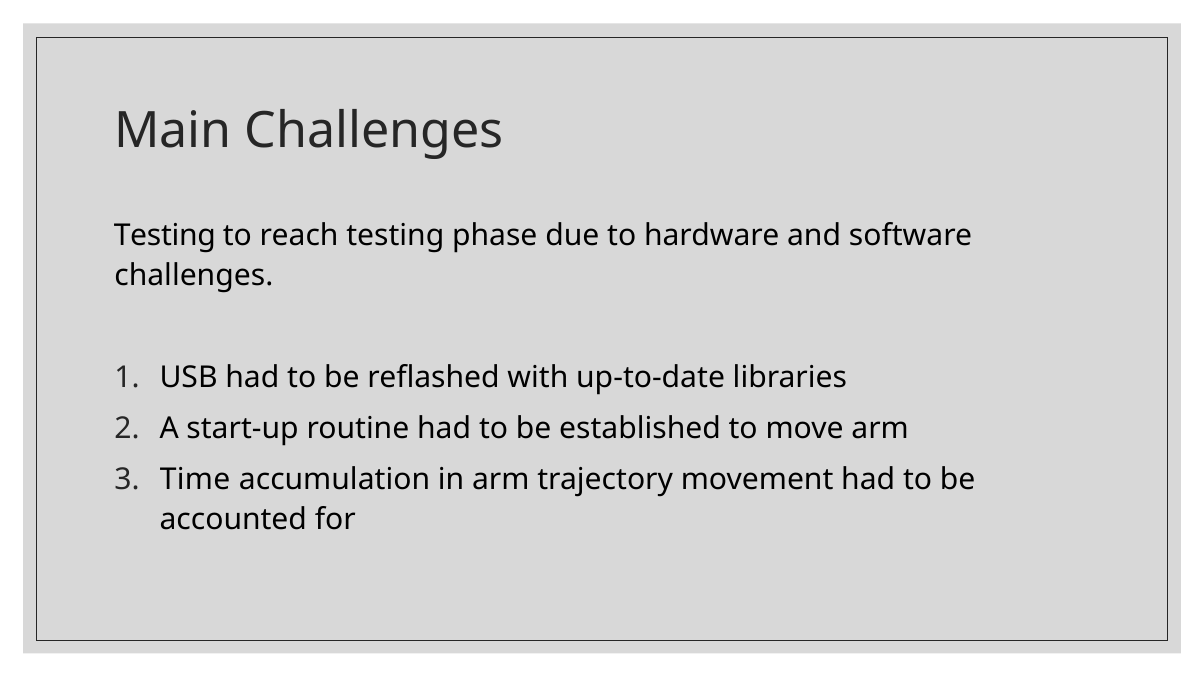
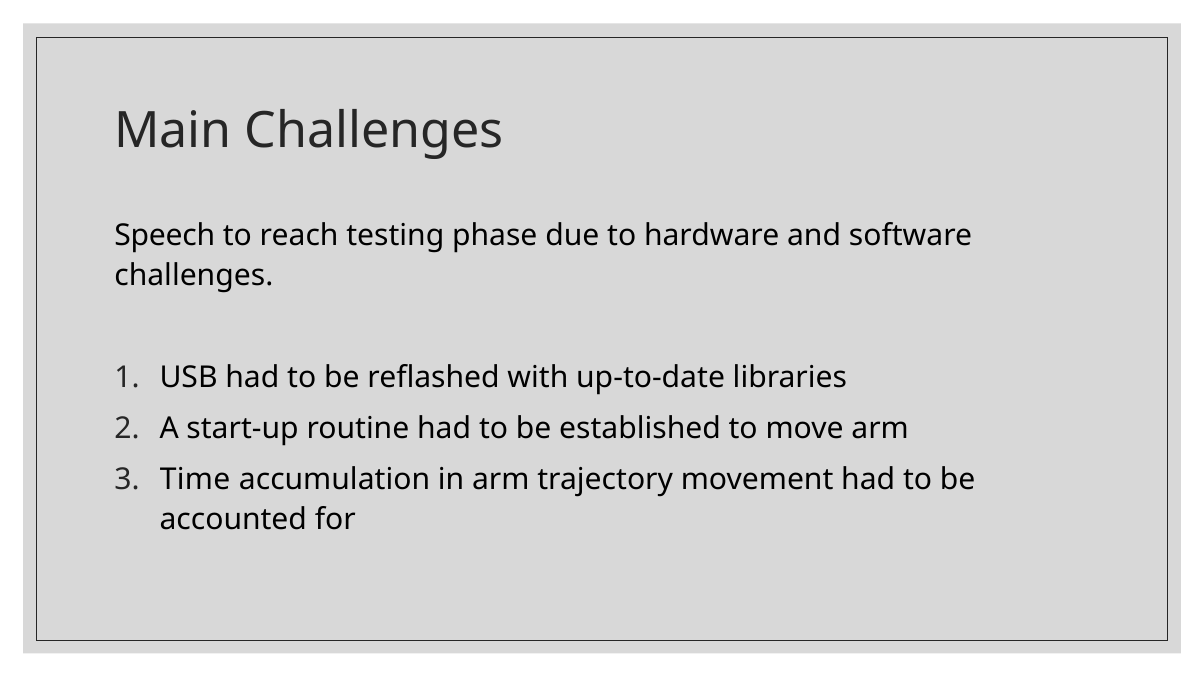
Testing at (165, 236): Testing -> Speech
